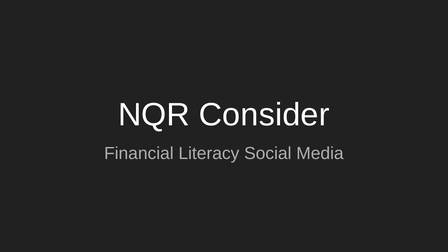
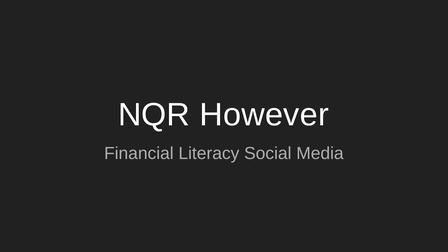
Consider: Consider -> However
